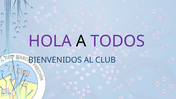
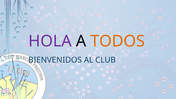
TODOS colour: purple -> orange
